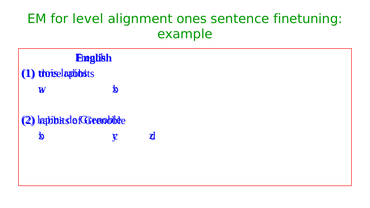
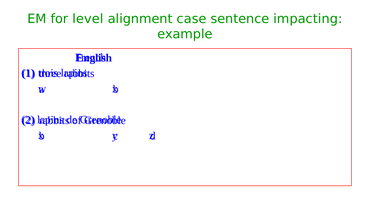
ones: ones -> case
finetuning: finetuning -> impacting
